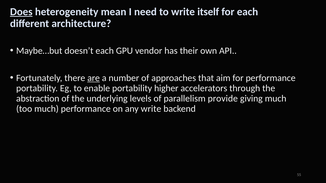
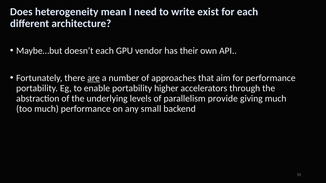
Does underline: present -> none
itself: itself -> exist
any write: write -> small
